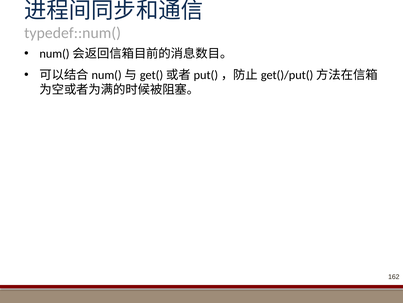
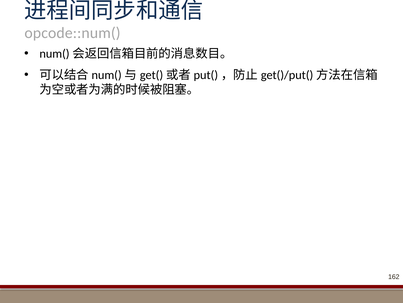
typedef::num(: typedef::num( -> opcode::num(
